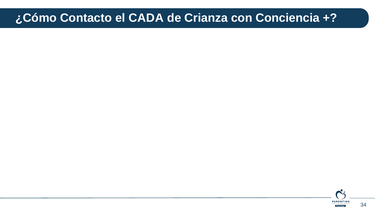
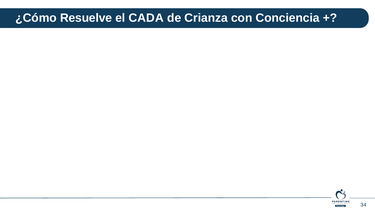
Contacto: Contacto -> Resuelve
